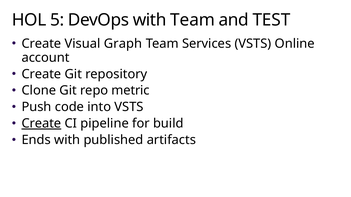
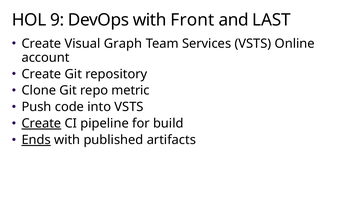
5: 5 -> 9
with Team: Team -> Front
TEST: TEST -> LAST
Ends underline: none -> present
